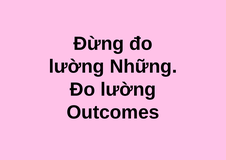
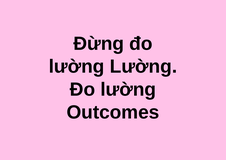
lường Những: Những -> Lường
